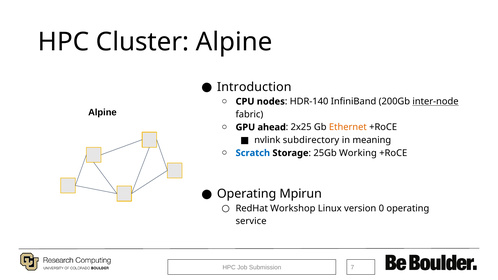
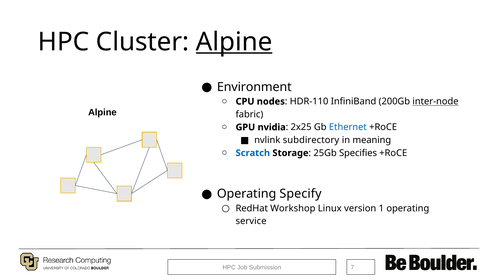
Alpine at (234, 42) underline: none -> present
Introduction: Introduction -> Environment
HDR-140: HDR-140 -> HDR-110
ahead: ahead -> nvidia
Ethernet colour: orange -> blue
Working: Working -> Specifies
Mpirun: Mpirun -> Specify
0: 0 -> 1
